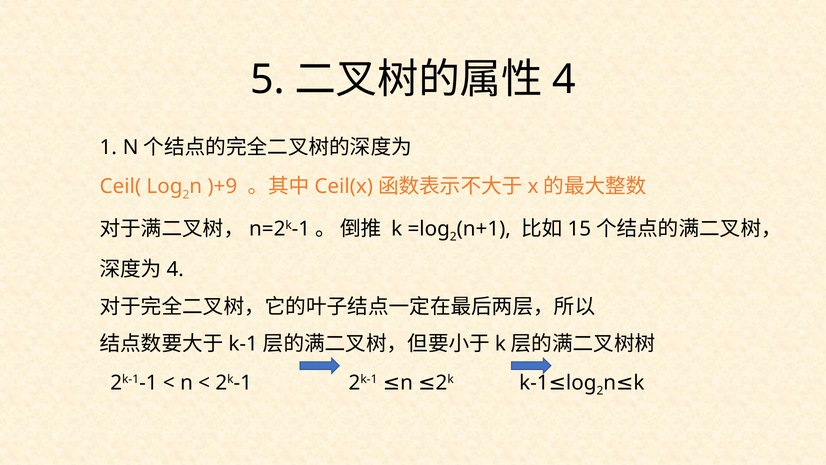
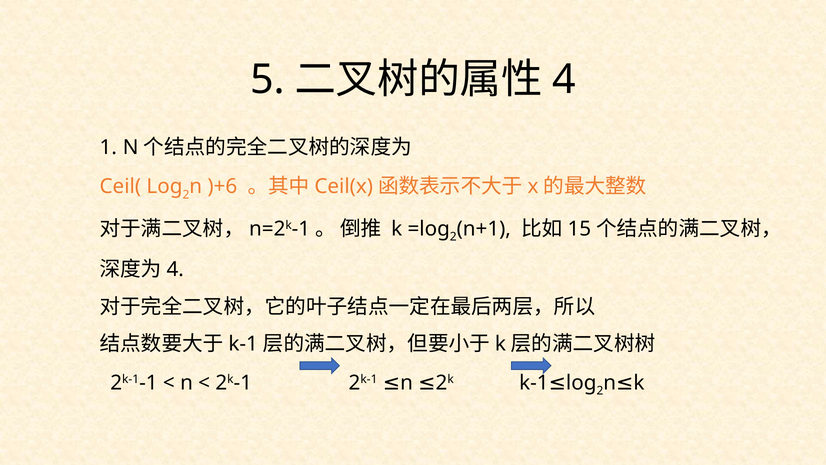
)+9: )+9 -> )+6
